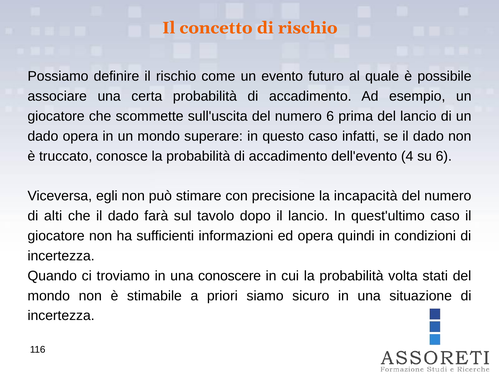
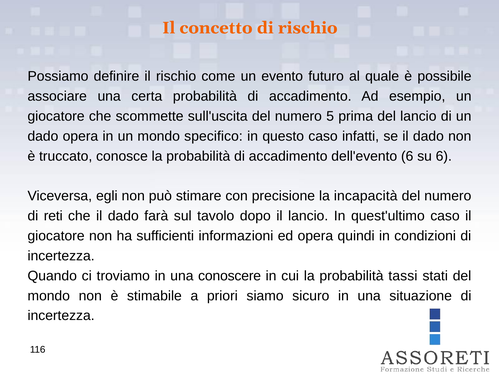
numero 6: 6 -> 5
superare: superare -> specifico
dell'evento 4: 4 -> 6
alti: alti -> reti
volta: volta -> tassi
